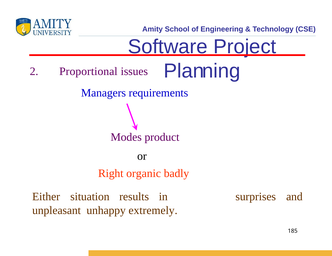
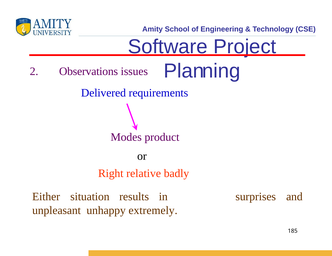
Proportional: Proportional -> Observations
Managers: Managers -> Delivered
organic: organic -> relative
